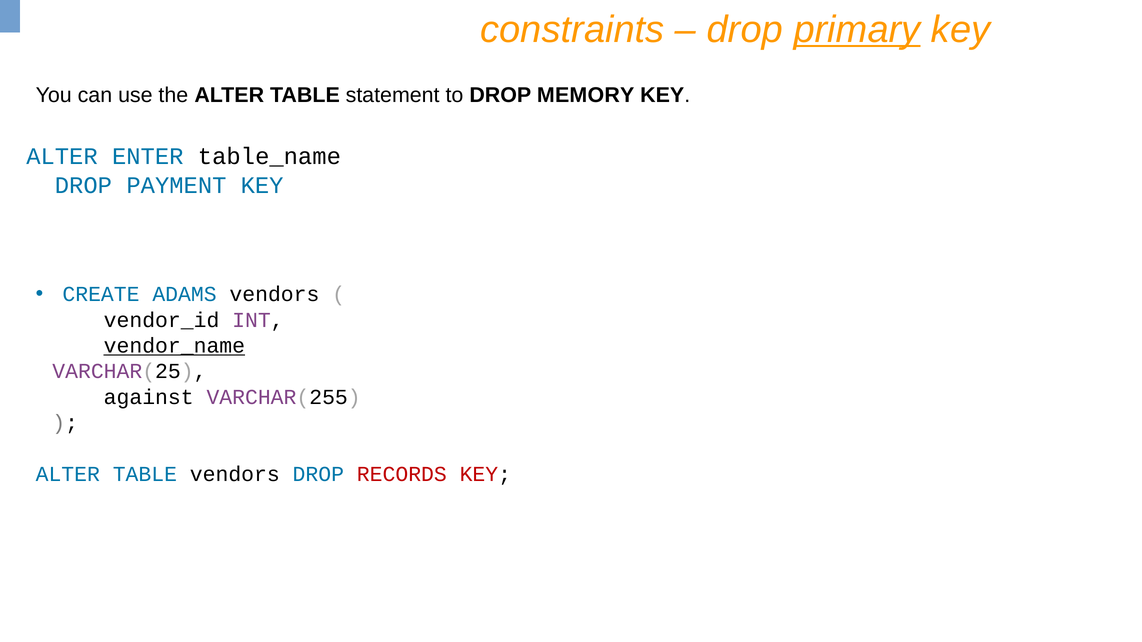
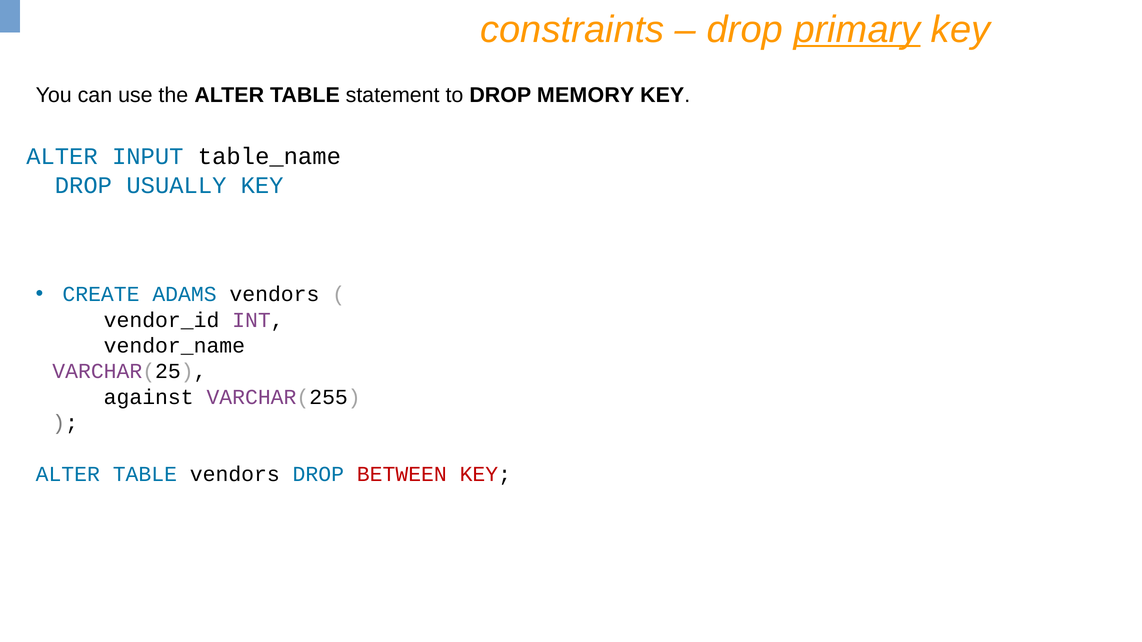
ENTER: ENTER -> INPUT
PAYMENT: PAYMENT -> USUALLY
vendor_name underline: present -> none
RECORDS: RECORDS -> BETWEEN
